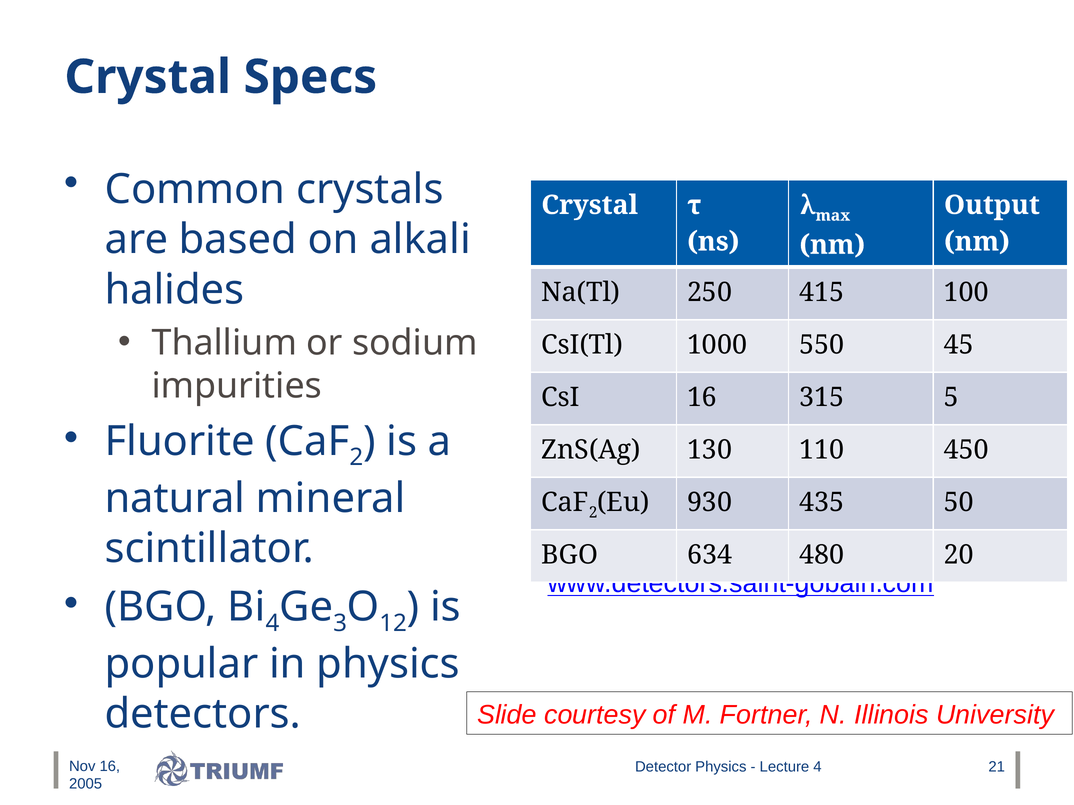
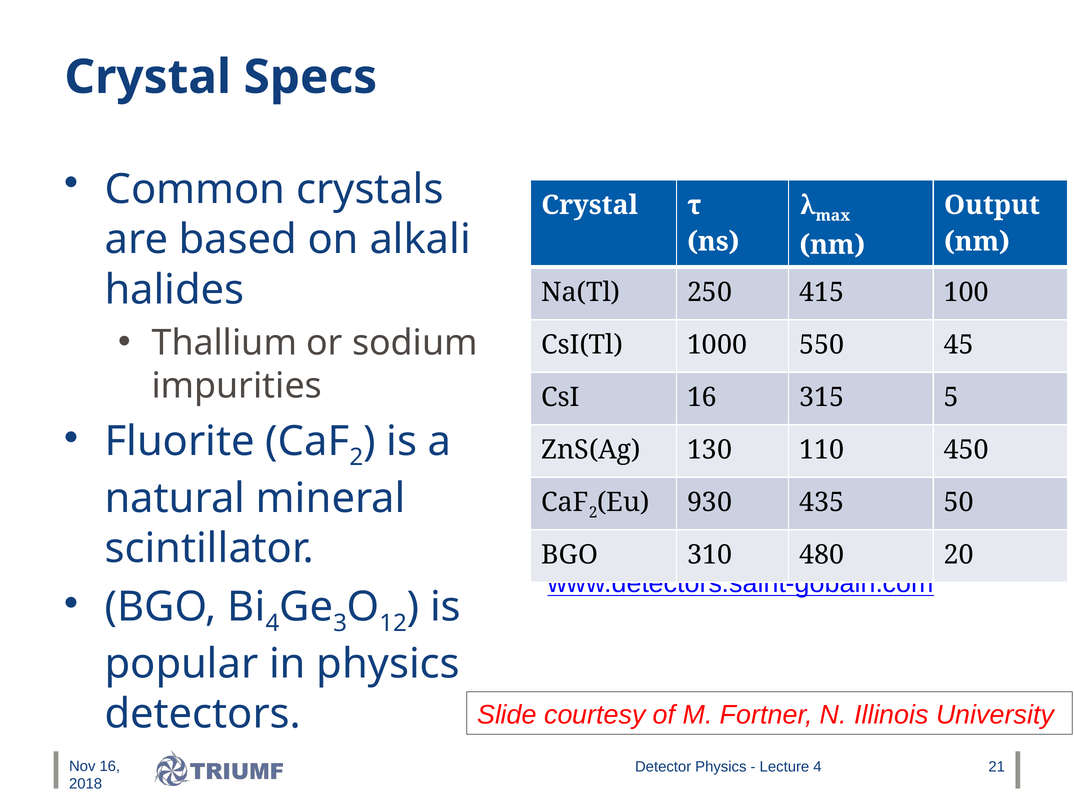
634: 634 -> 310
2005: 2005 -> 2018
